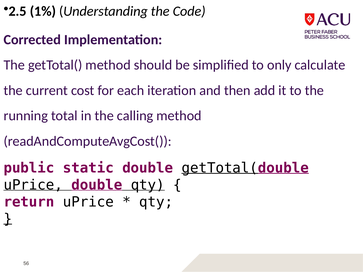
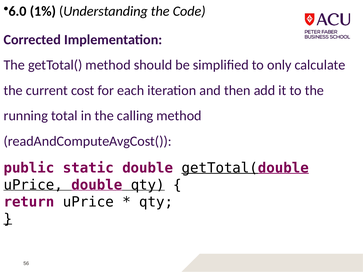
2.5: 2.5 -> 6.0
